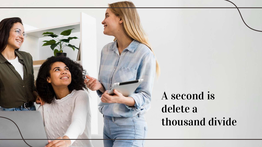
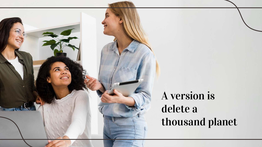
second: second -> version
divide: divide -> planet
